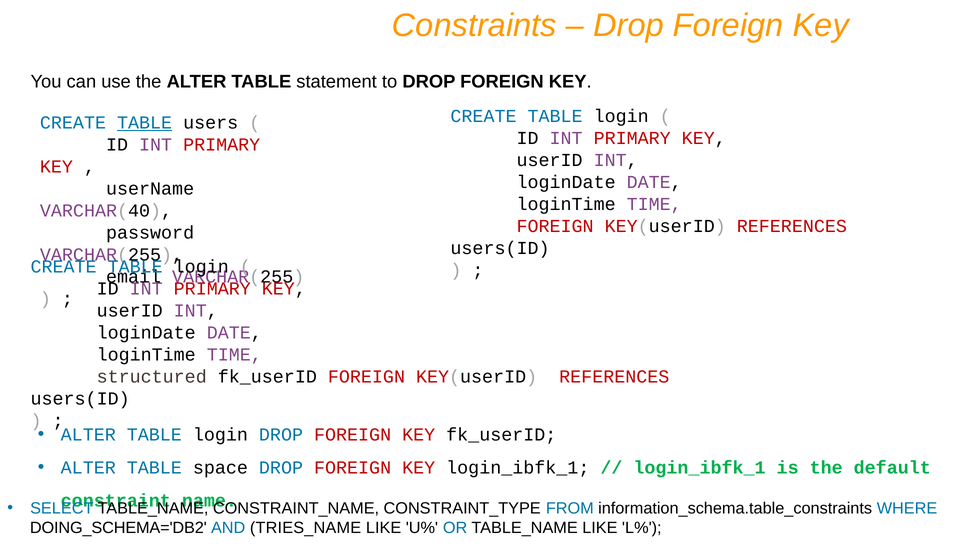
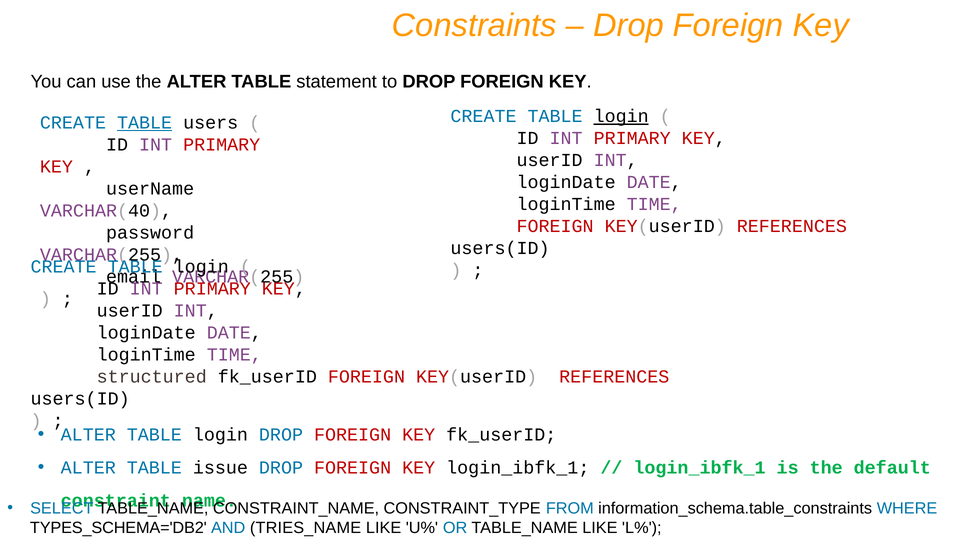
login at (621, 117) underline: none -> present
space: space -> issue
DOING_SCHEMA='DB2: DOING_SCHEMA='DB2 -> TYPES_SCHEMA='DB2
